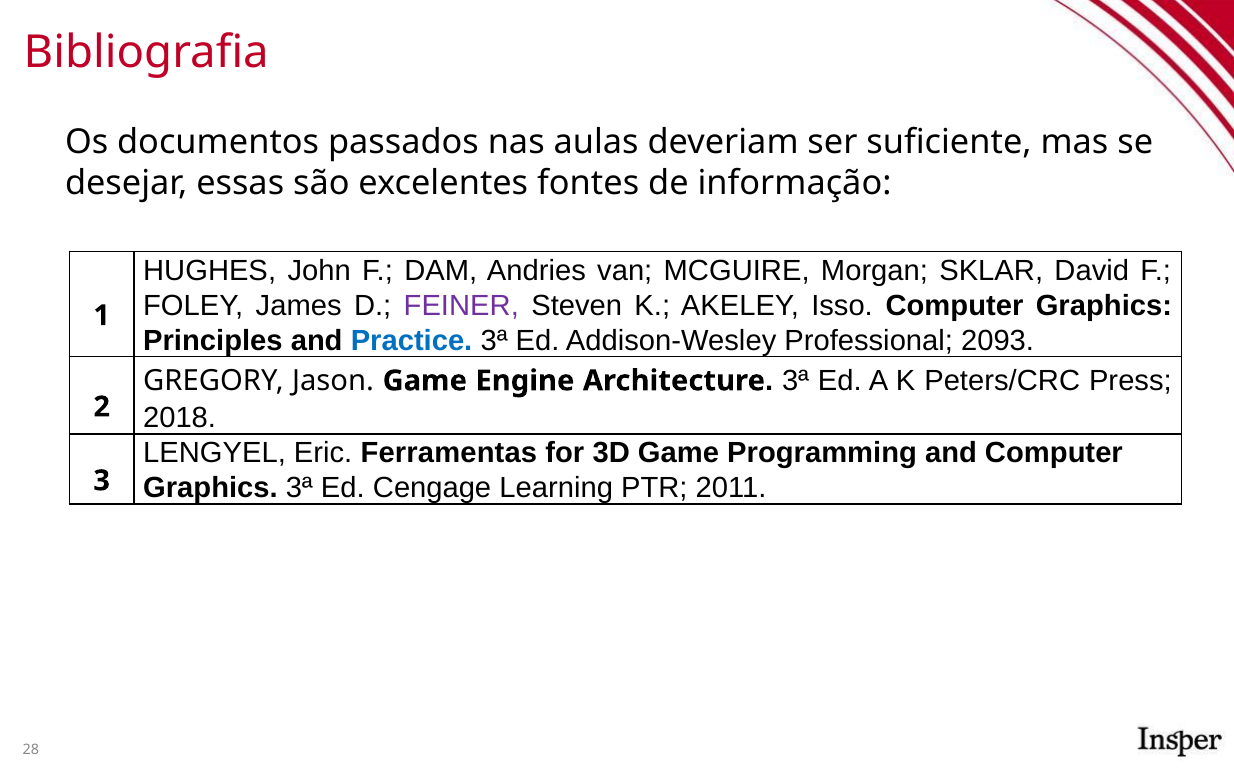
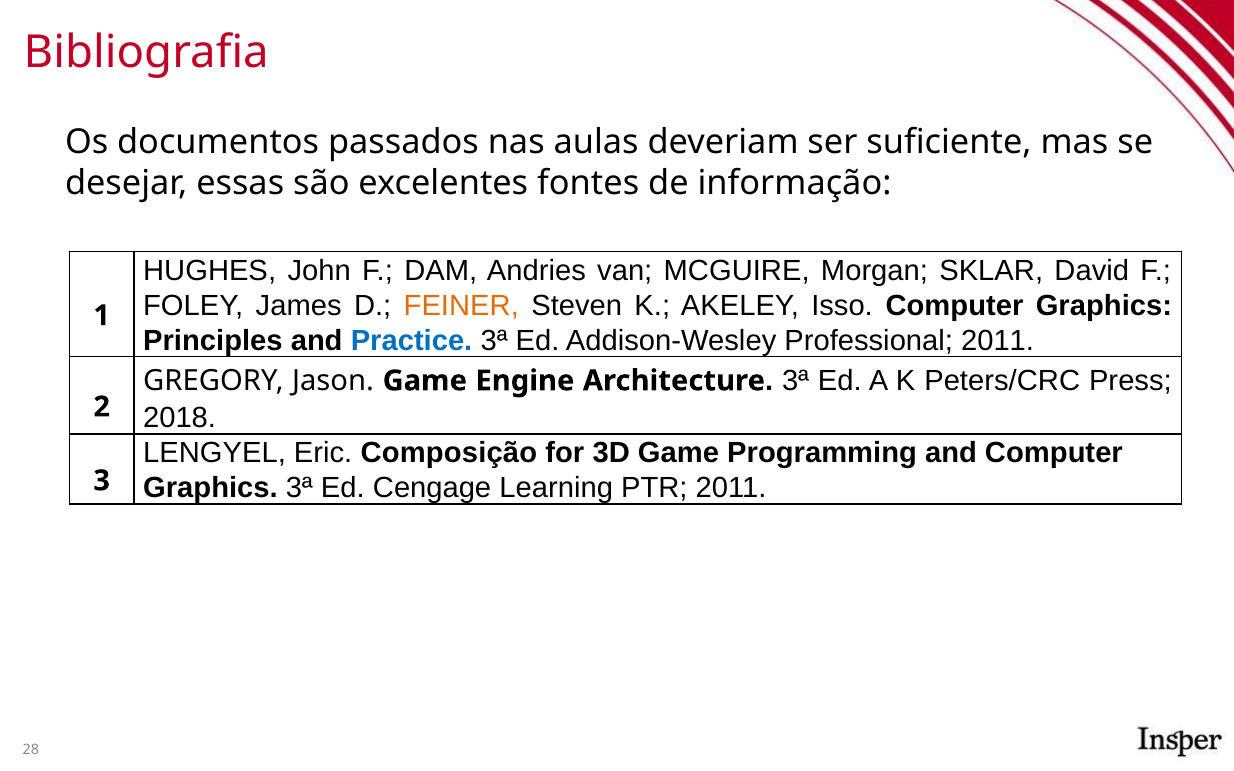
FEINER colour: purple -> orange
Professional 2093: 2093 -> 2011
Ferramentas: Ferramentas -> Composição
